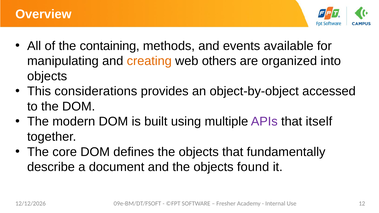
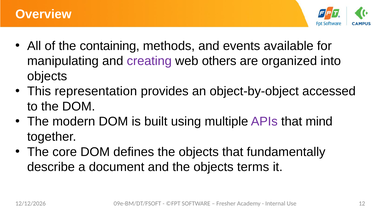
creating colour: orange -> purple
considerations: considerations -> representation
itself: itself -> mind
found: found -> terms
